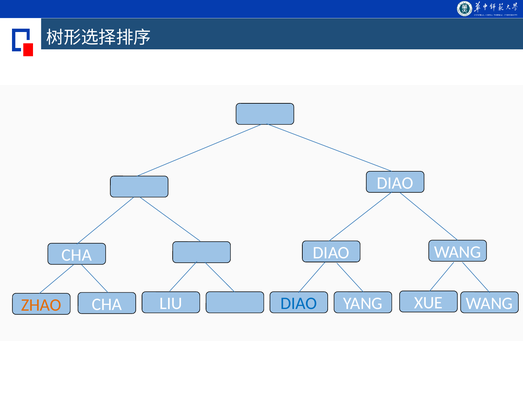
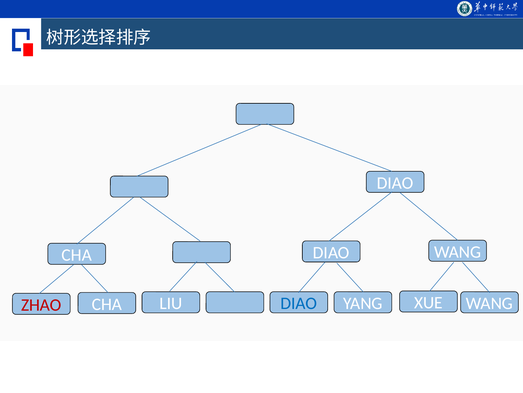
ZHAO colour: orange -> red
